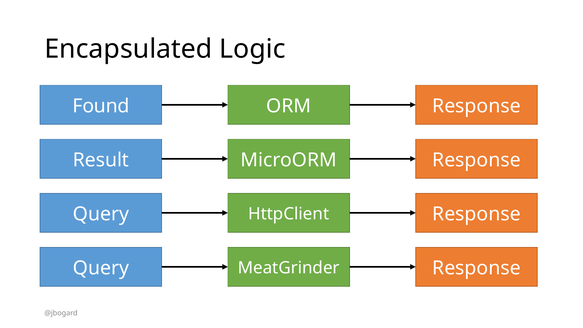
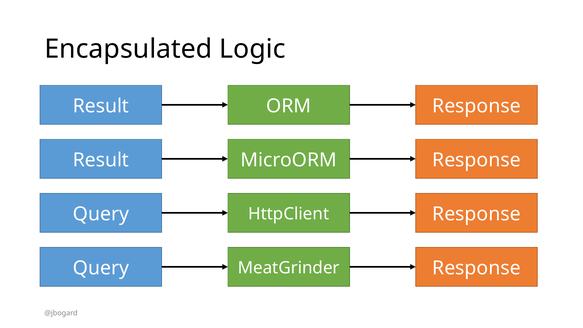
Found at (101, 106): Found -> Result
